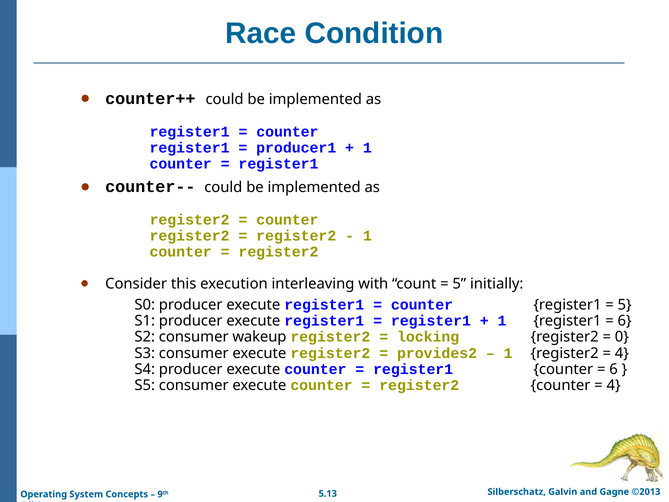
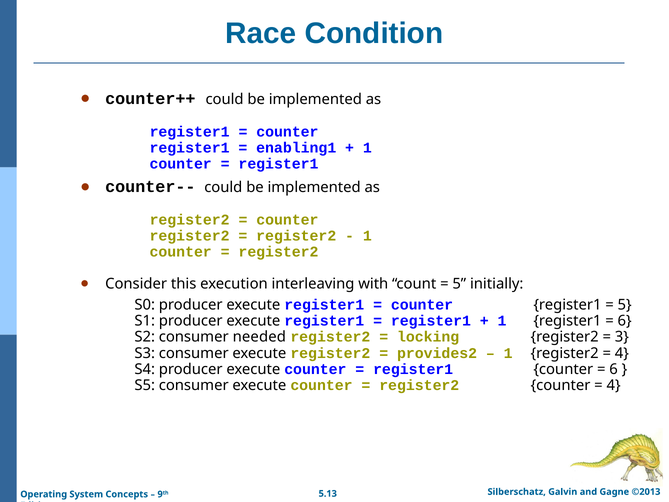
producer1: producer1 -> enabling1
wakeup: wakeup -> needed
0: 0 -> 3
